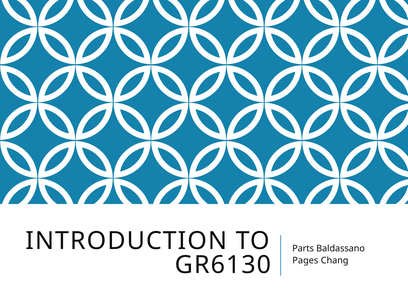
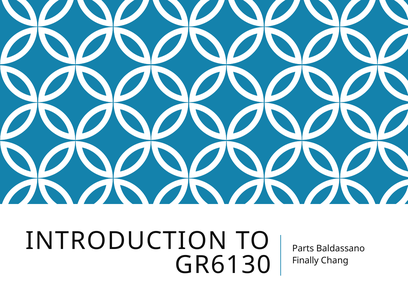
Pages: Pages -> Finally
